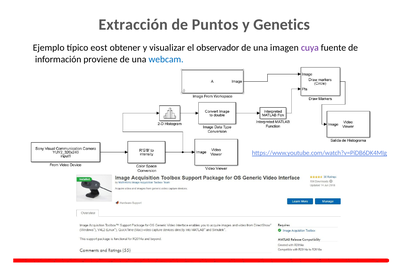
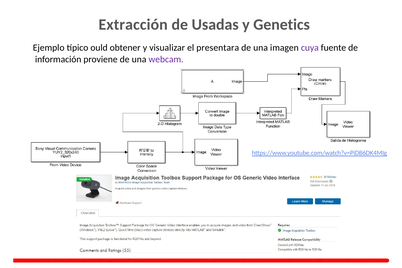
Puntos: Puntos -> Usadas
eost: eost -> ould
observador: observador -> presentara
webcam colour: blue -> purple
